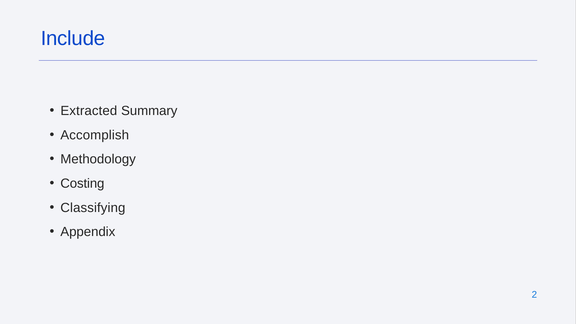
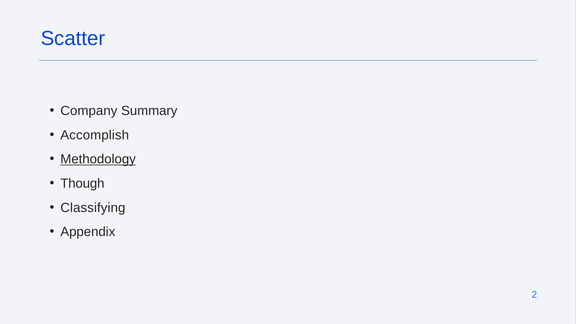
Include: Include -> Scatter
Extracted: Extracted -> Company
Methodology underline: none -> present
Costing: Costing -> Though
